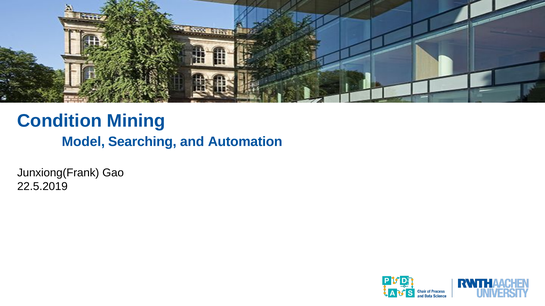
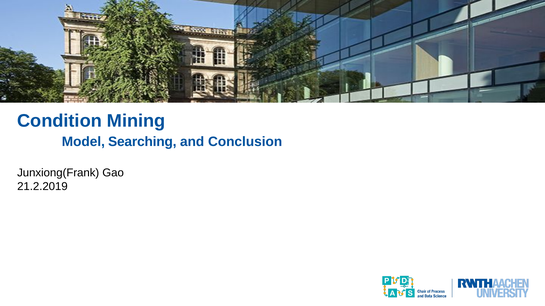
Automation: Automation -> Conclusion
22.5.2019: 22.5.2019 -> 21.2.2019
